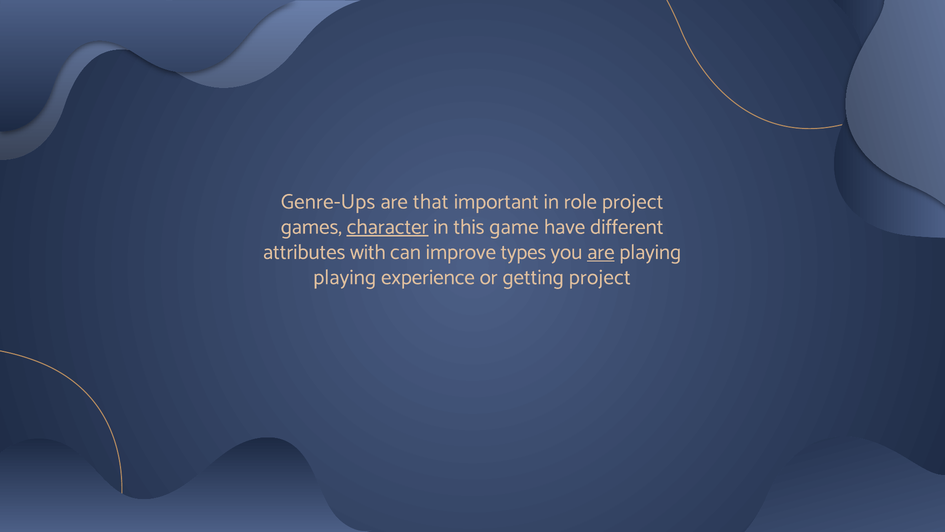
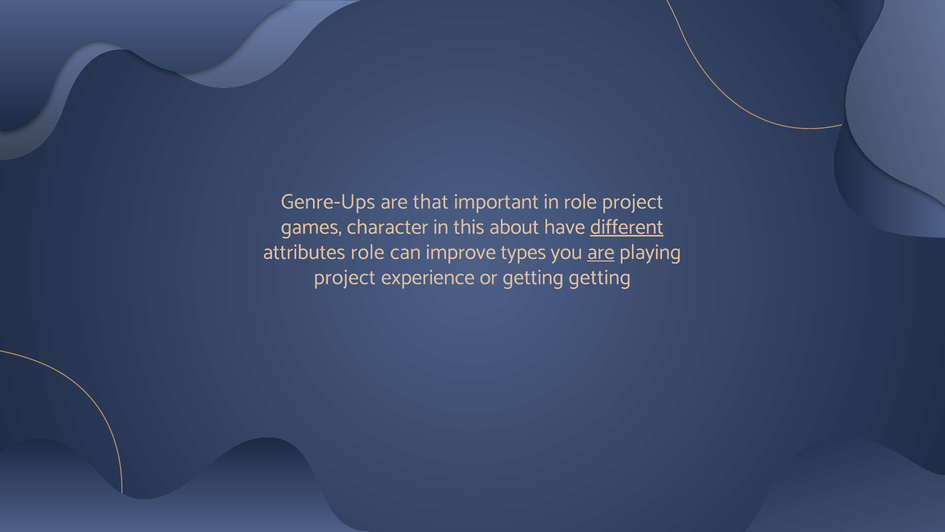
character underline: present -> none
game: game -> about
different underline: none -> present
attributes with: with -> role
playing at (345, 277): playing -> project
getting project: project -> getting
